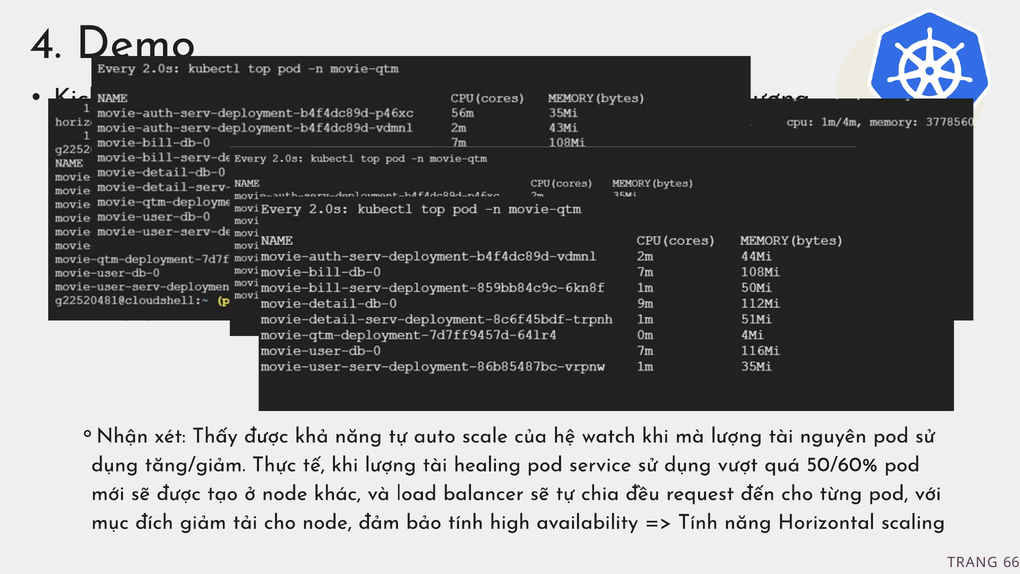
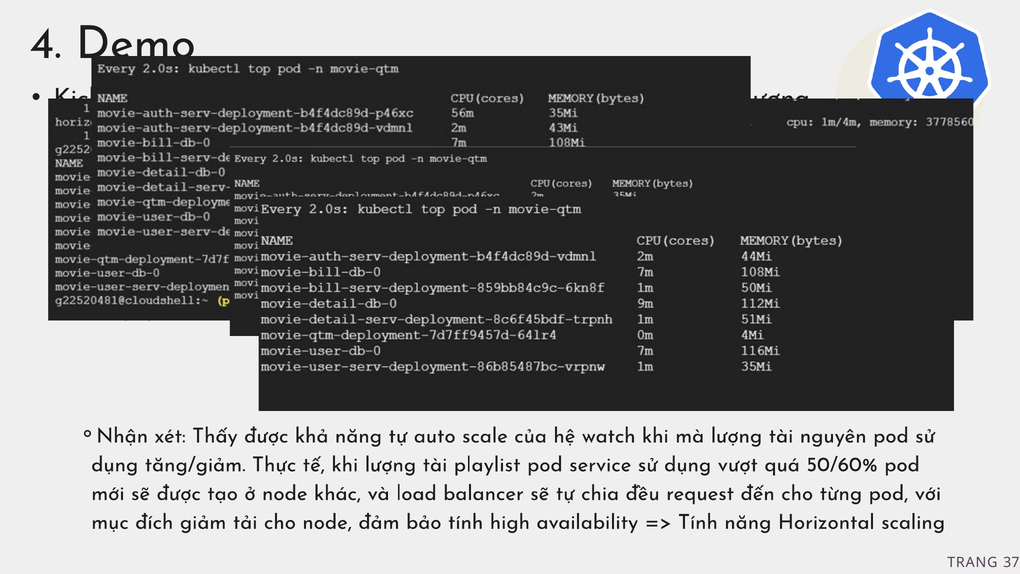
healing: healing -> playlist
66: 66 -> 37
